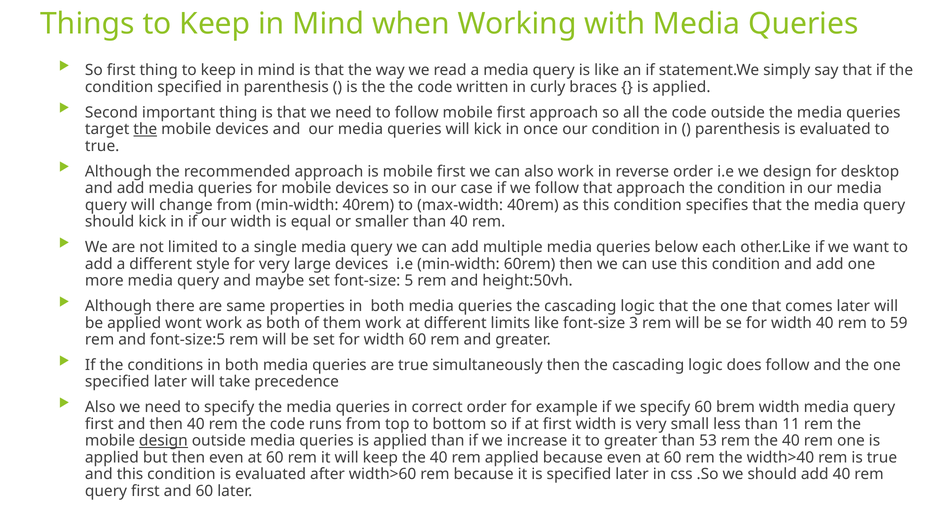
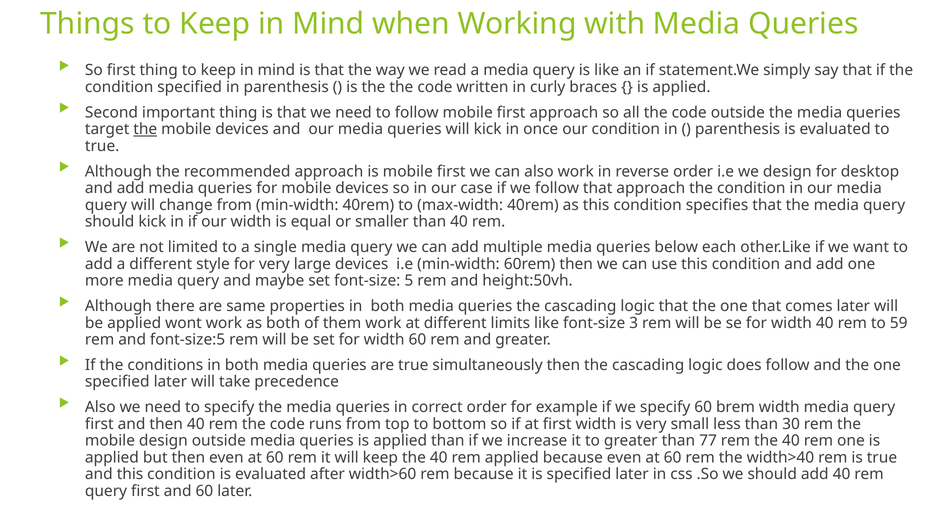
11: 11 -> 30
design at (163, 441) underline: present -> none
53: 53 -> 77
